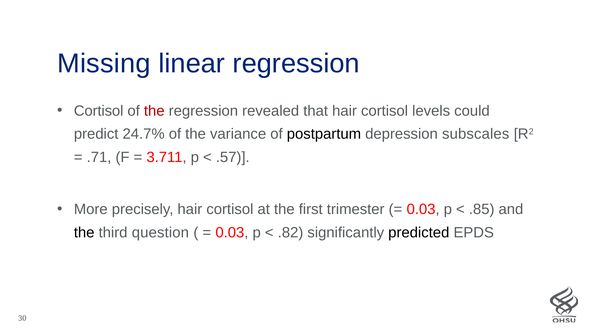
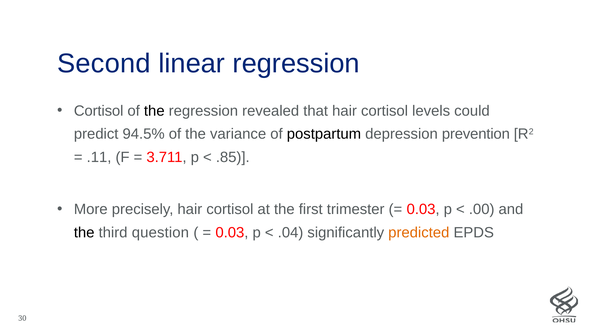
Missing: Missing -> Second
the at (154, 111) colour: red -> black
24.7%: 24.7% -> 94.5%
subscales: subscales -> prevention
.71: .71 -> .11
.57: .57 -> .85
.85: .85 -> .00
.82: .82 -> .04
predicted colour: black -> orange
